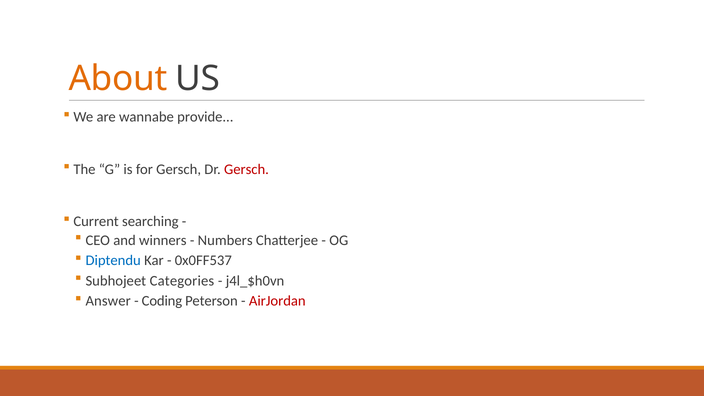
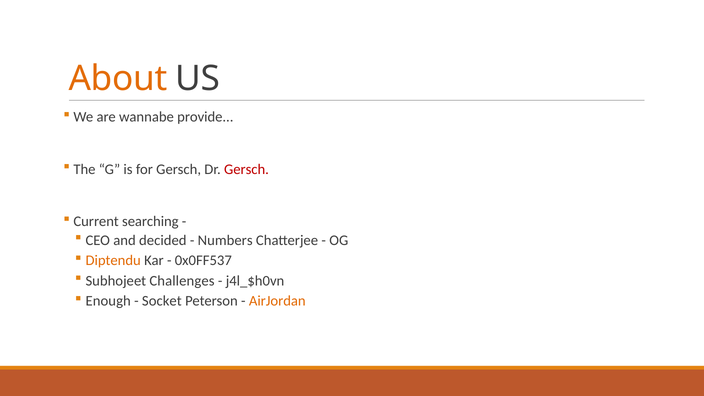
winners: winners -> decided
Diptendu colour: blue -> orange
Categories: Categories -> Challenges
Answer: Answer -> Enough
Coding: Coding -> Socket
AirJordan colour: red -> orange
